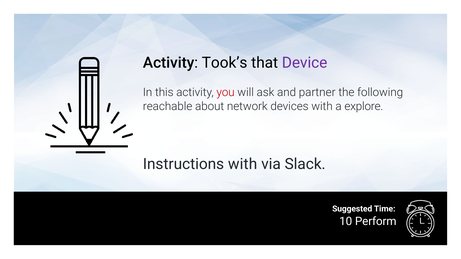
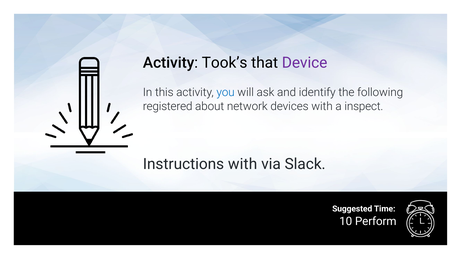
you colour: red -> blue
partner: partner -> identify
reachable: reachable -> registered
explore: explore -> inspect
